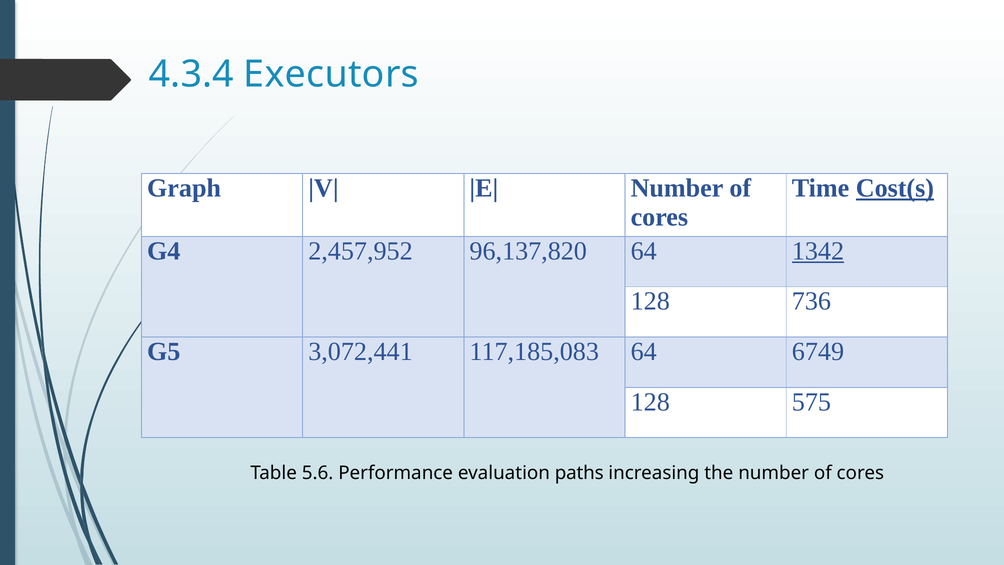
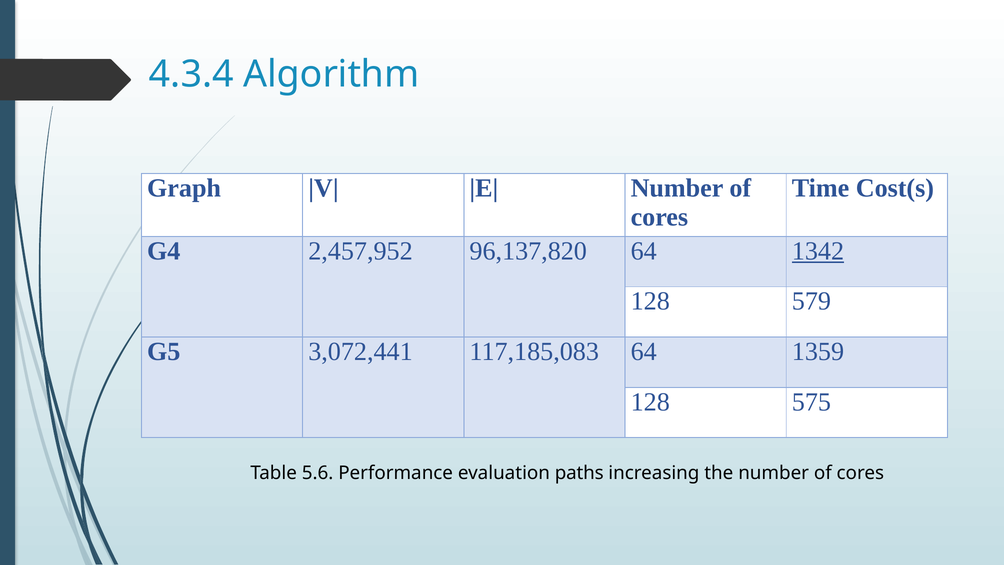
Executors: Executors -> Algorithm
Cost(s underline: present -> none
736: 736 -> 579
6749: 6749 -> 1359
